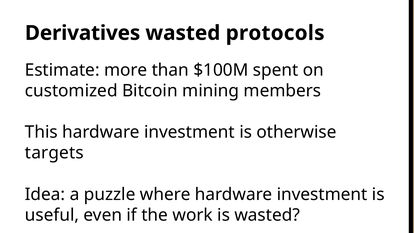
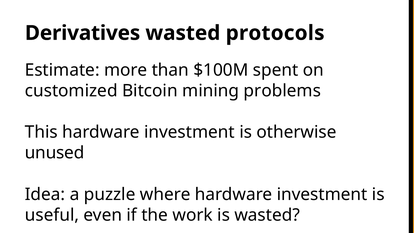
members: members -> problems
targets: targets -> unused
